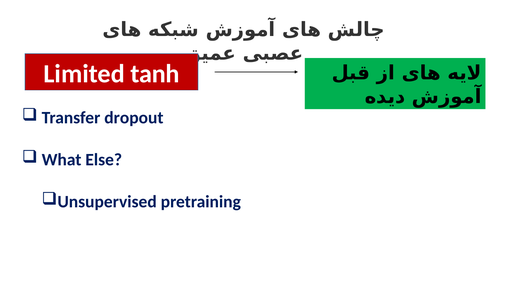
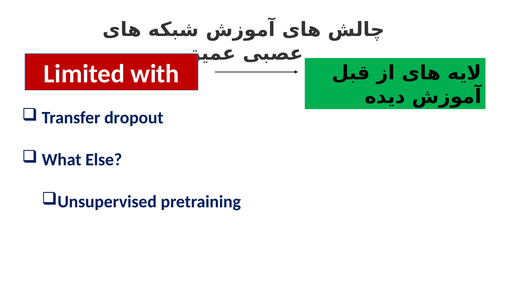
tanh: tanh -> with
